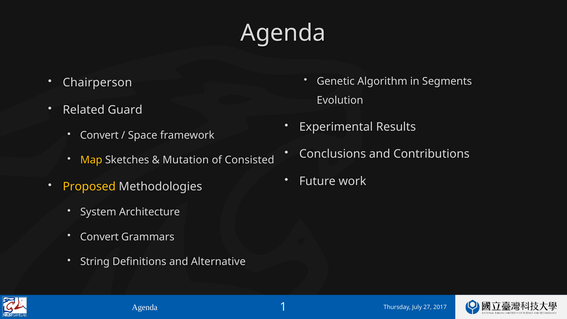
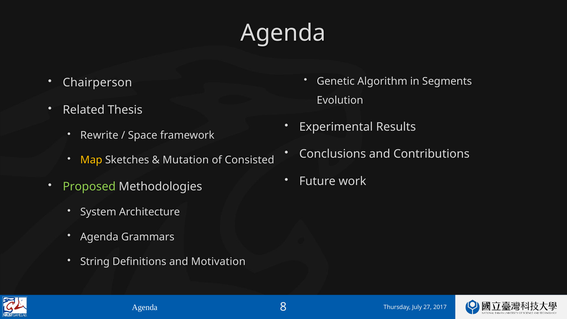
Guard: Guard -> Thesis
Convert at (99, 135): Convert -> Rewrite
Proposed colour: yellow -> light green
Convert at (99, 237): Convert -> Agenda
Alternative: Alternative -> Motivation
1: 1 -> 8
